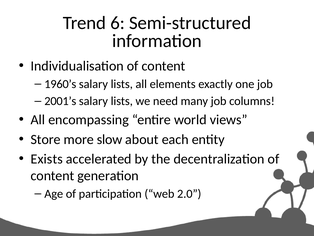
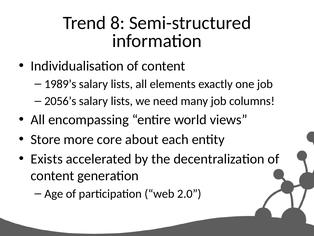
6: 6 -> 8
1960’s: 1960’s -> 1989’s
2001’s: 2001’s -> 2056’s
slow: slow -> core
